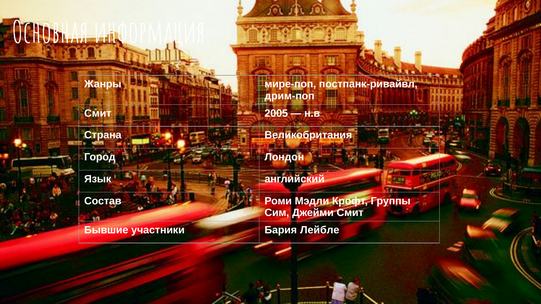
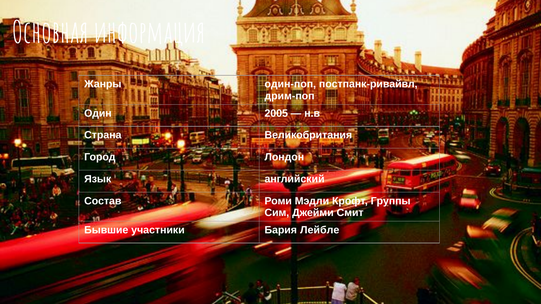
мире-поп: мире-поп -> один-поп
Смит at (98, 113): Смит -> Один
